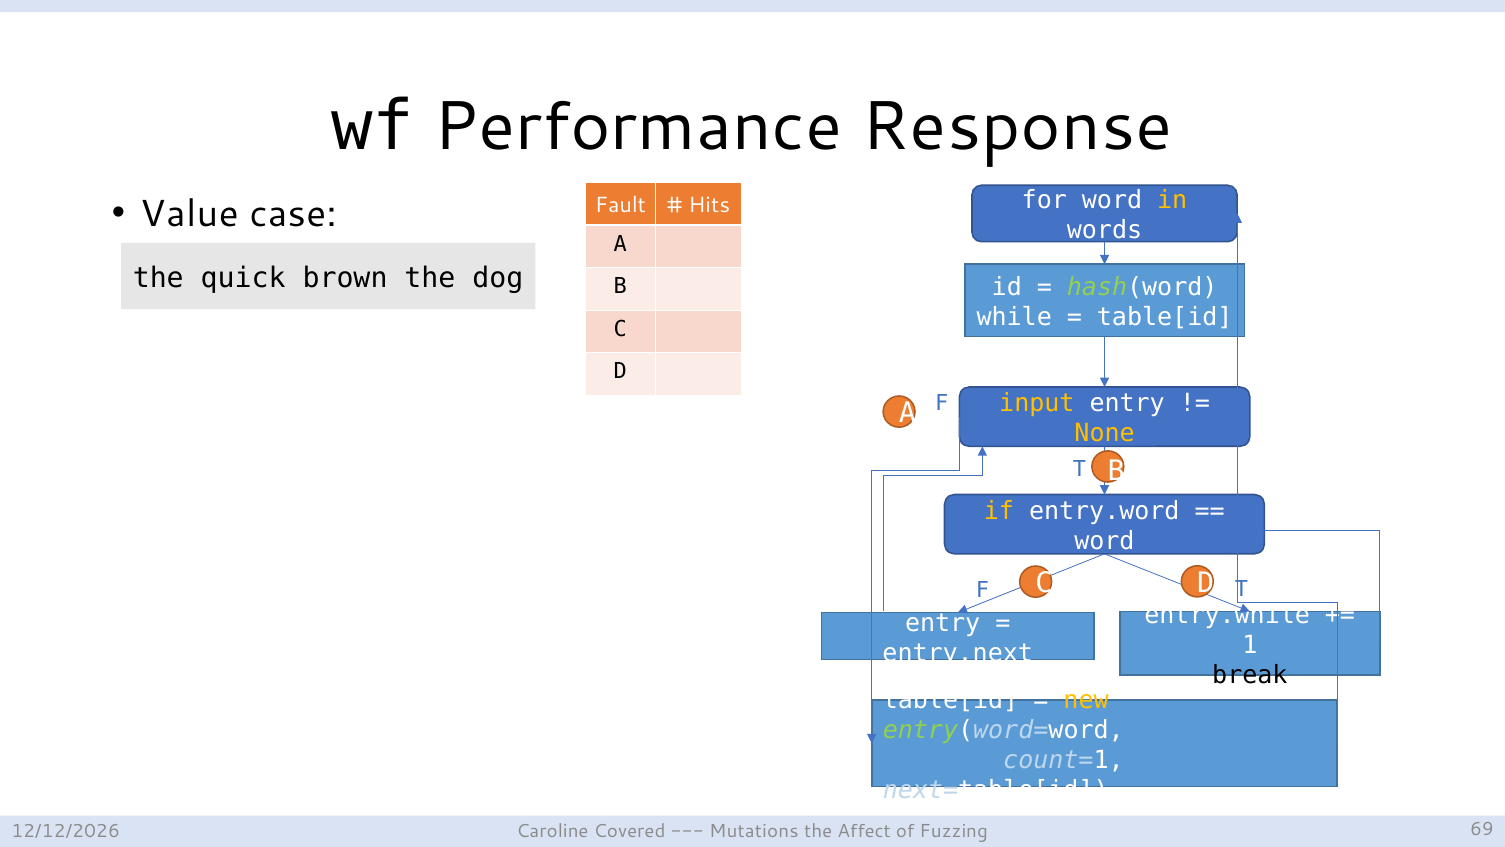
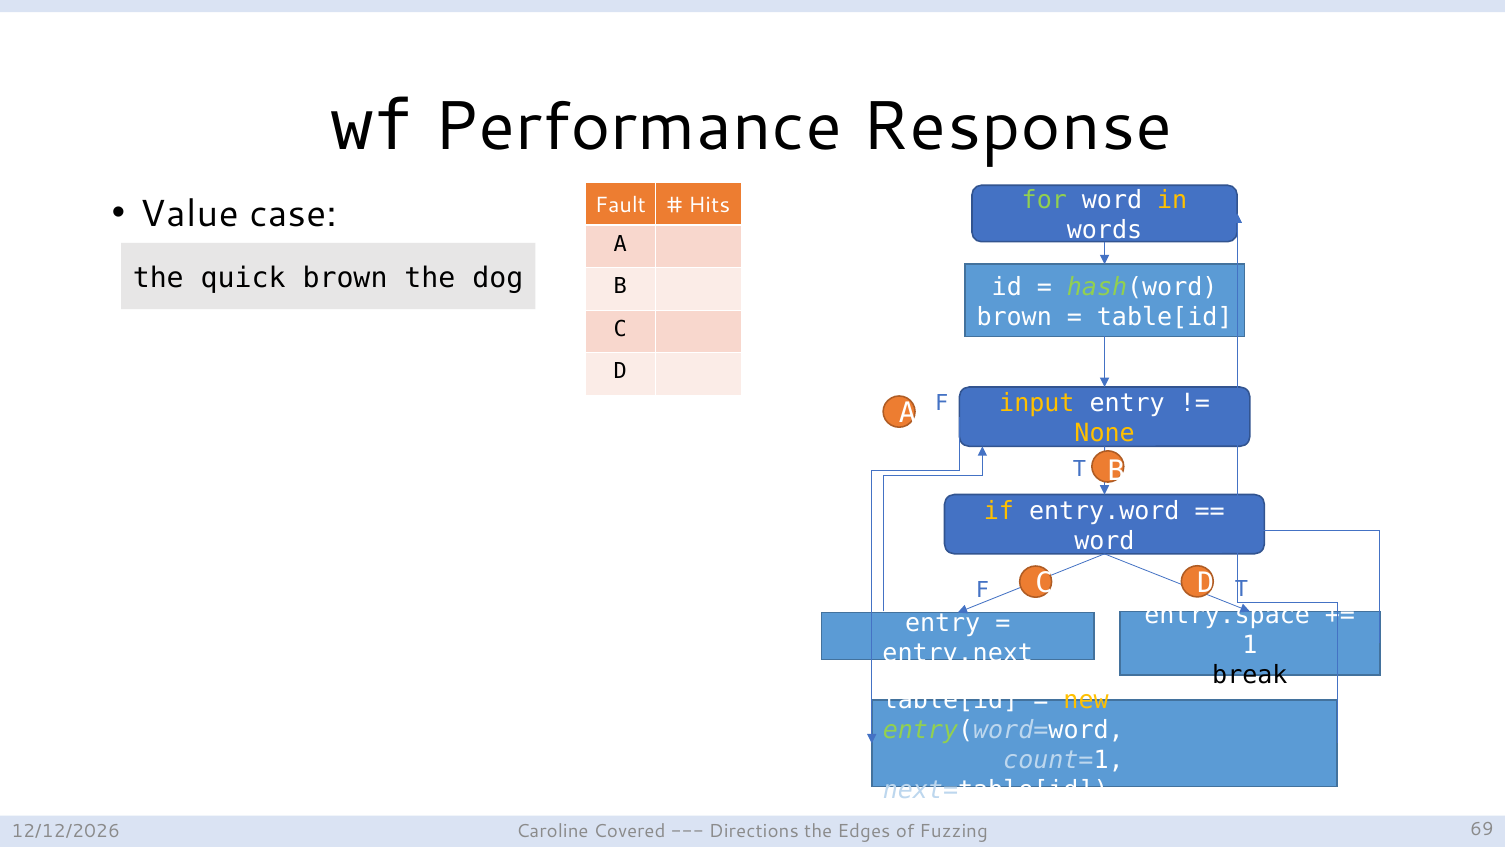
for colour: white -> light green
while at (1014, 317): while -> brown
entry.while: entry.while -> entry.space
Mutations: Mutations -> Directions
Affect: Affect -> Edges
